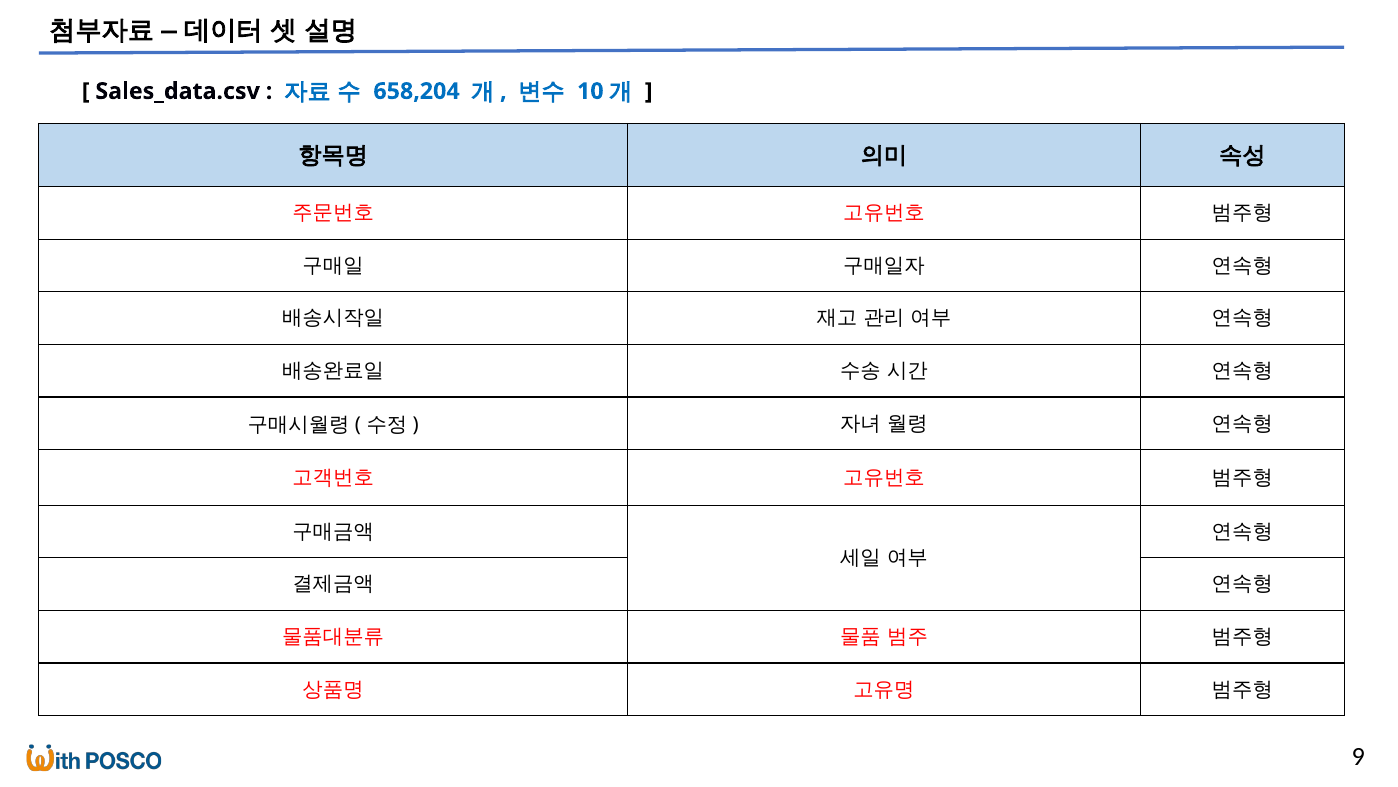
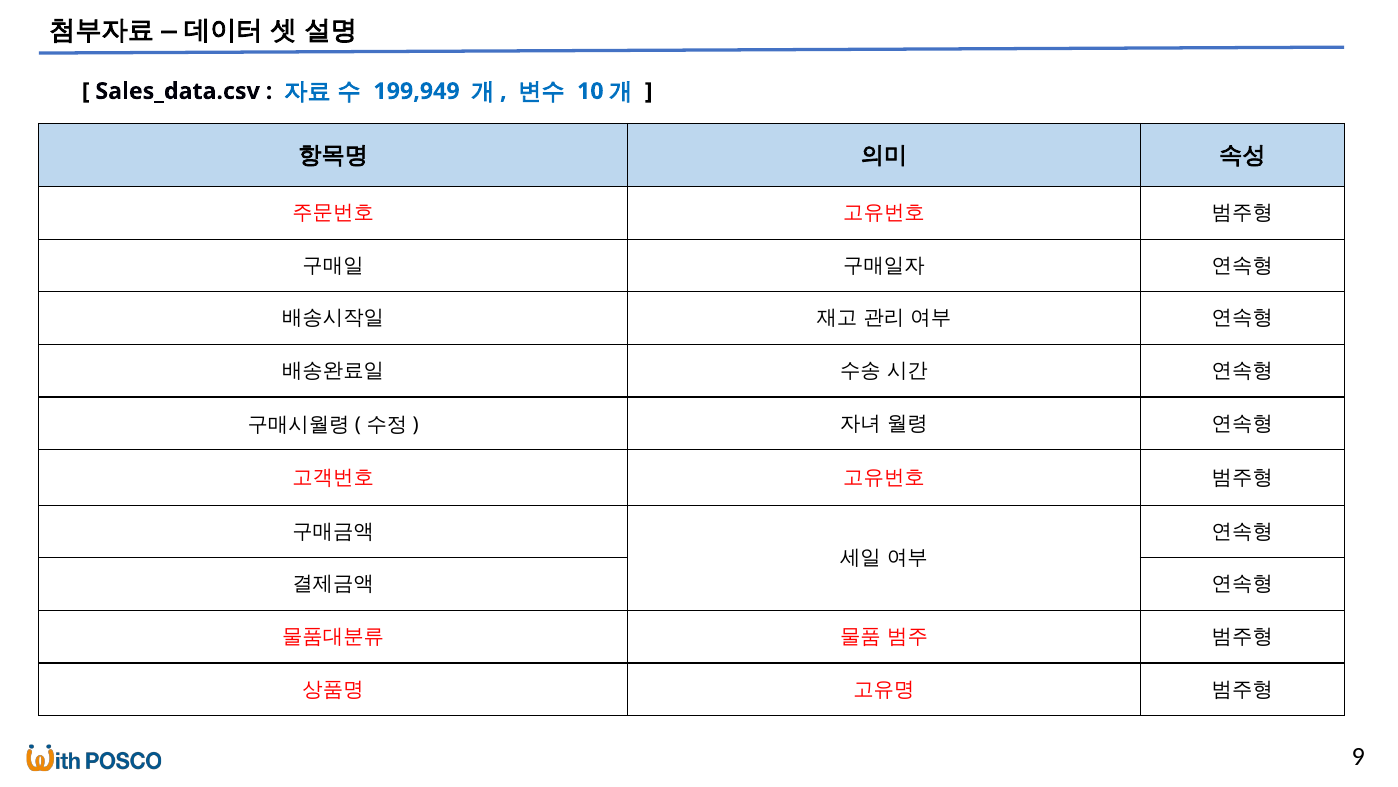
658,204: 658,204 -> 199,949
